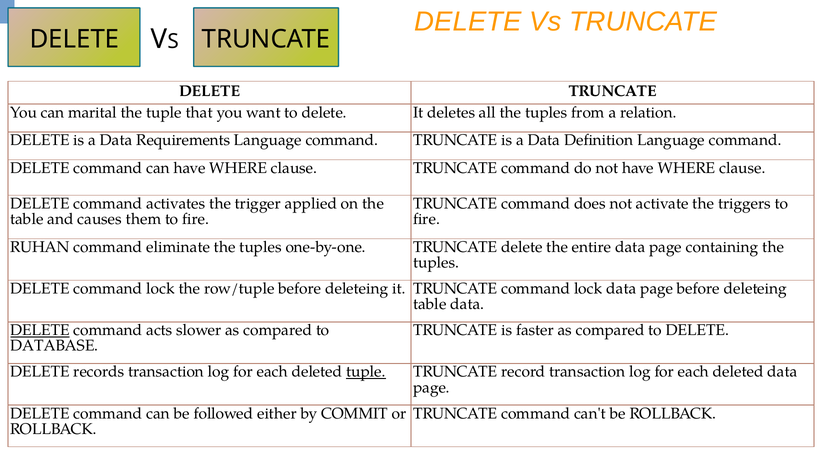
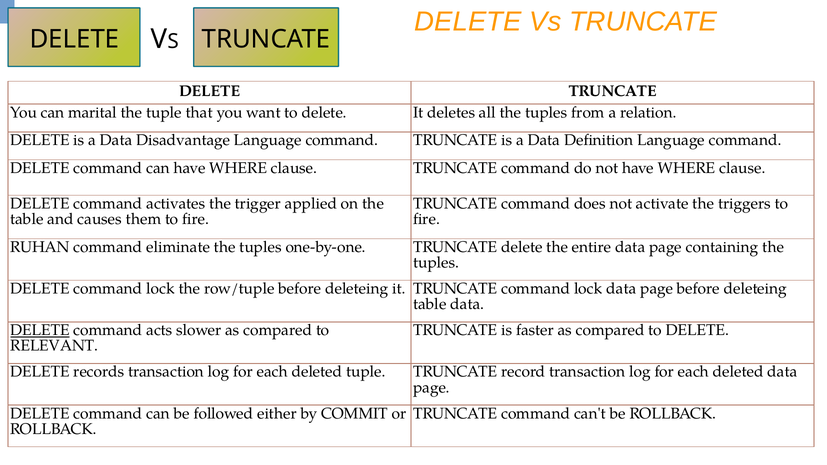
Requirements: Requirements -> Disadvantage
DATABASE: DATABASE -> RELEVANT
tuple at (366, 372) underline: present -> none
